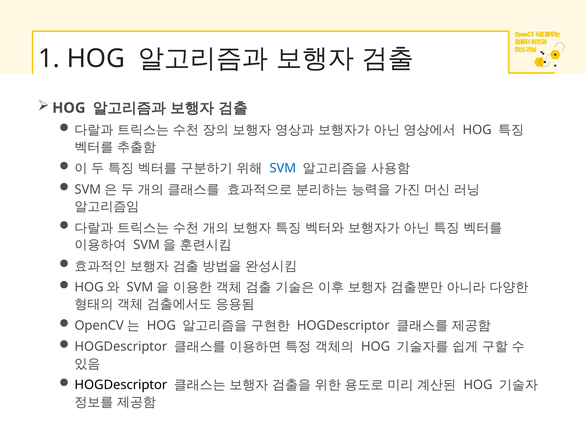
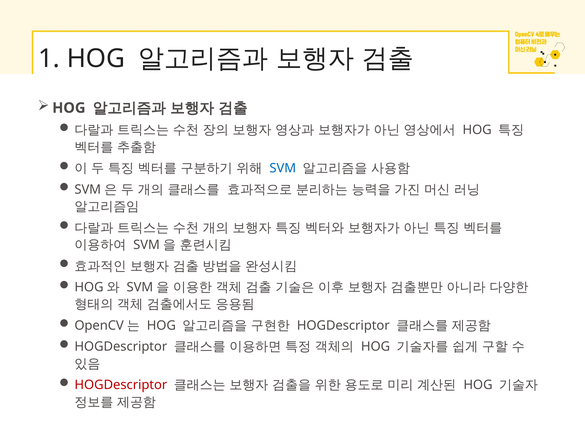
HOGDescriptor at (121, 385) colour: black -> red
